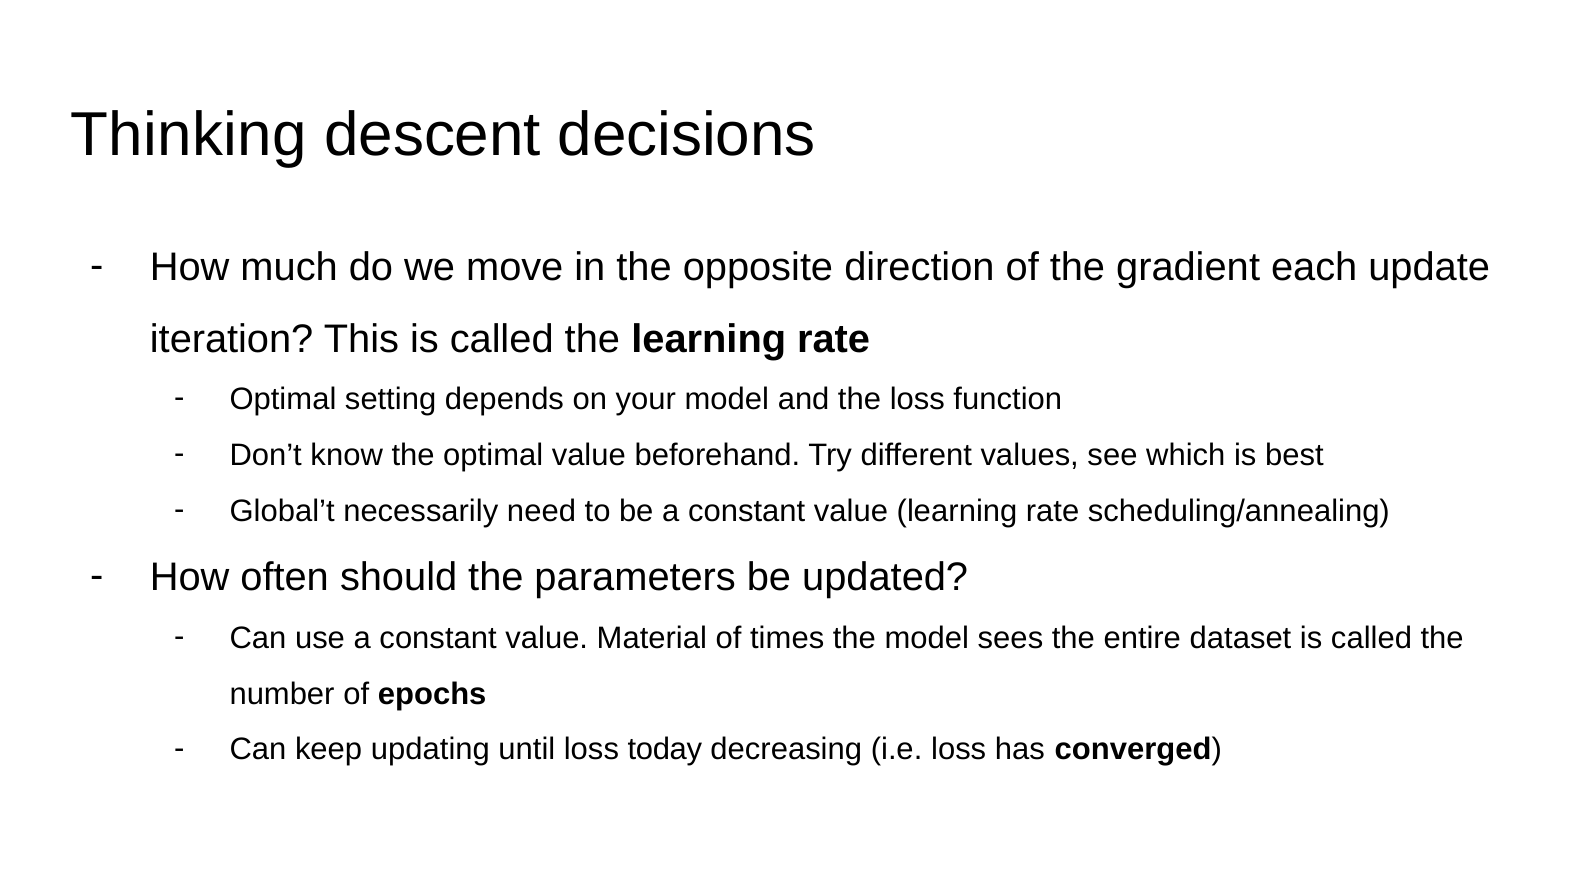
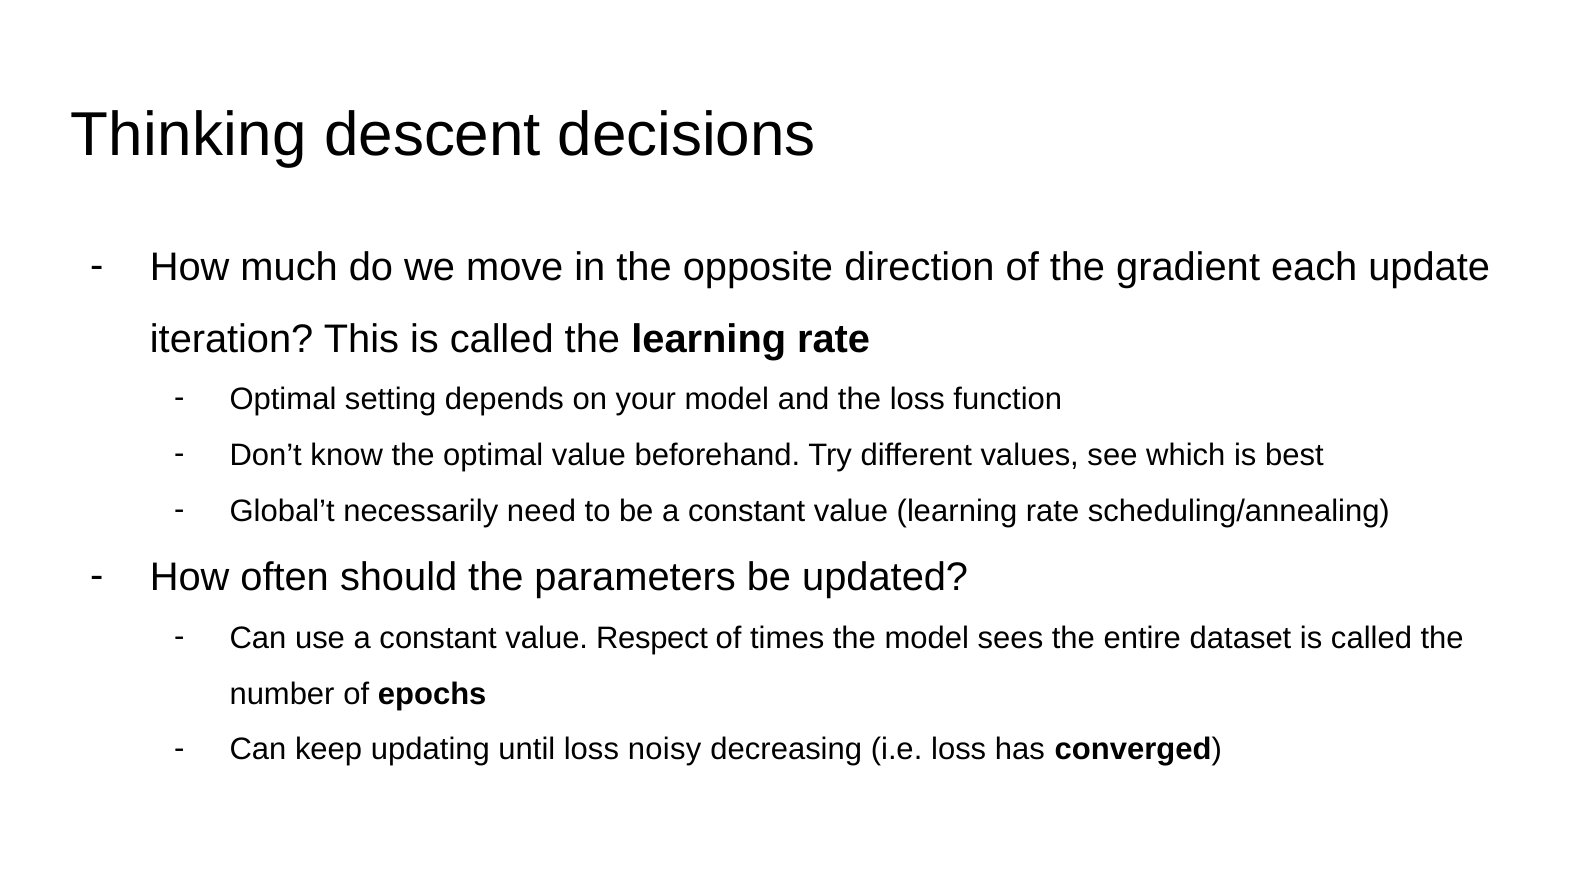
Material: Material -> Respect
today: today -> noisy
